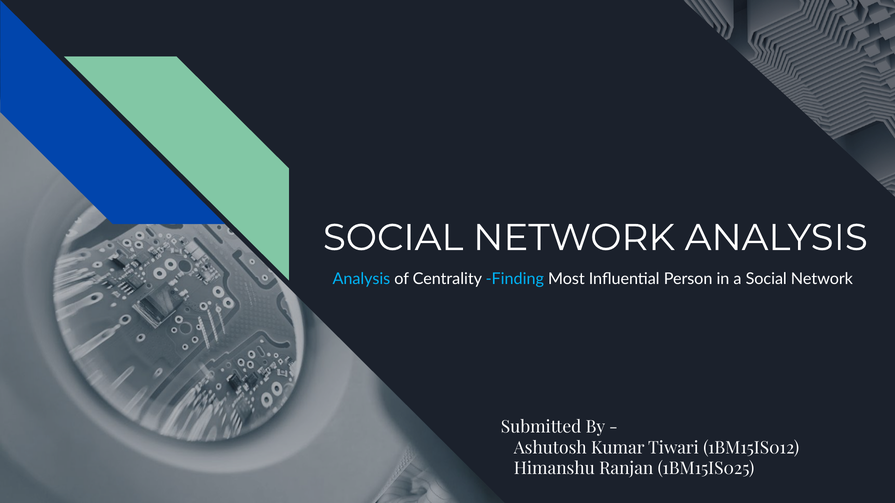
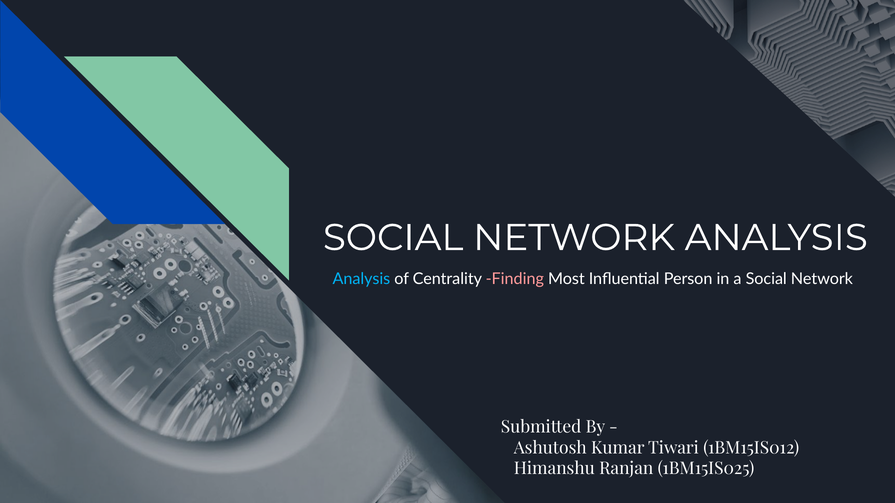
Finding colour: light blue -> pink
